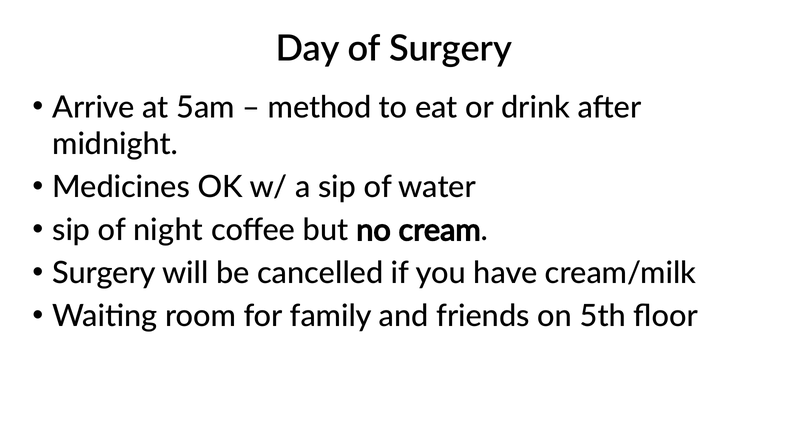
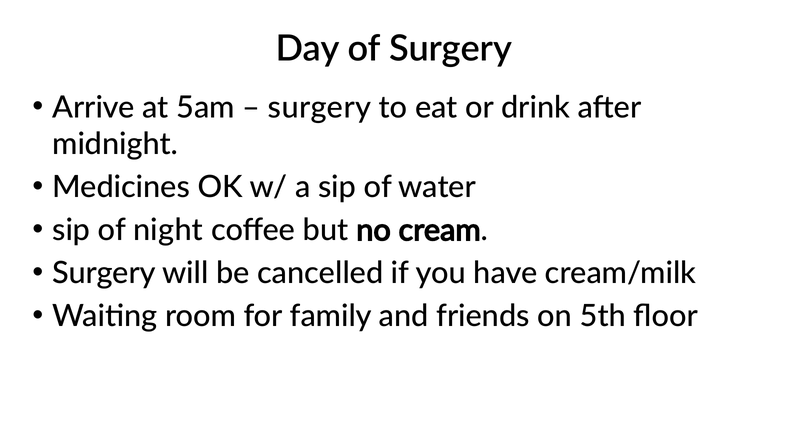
method at (320, 108): method -> surgery
